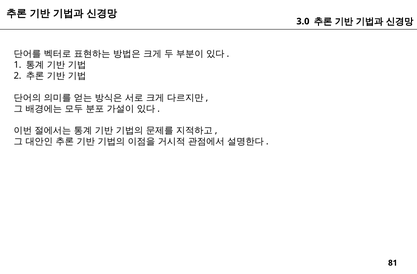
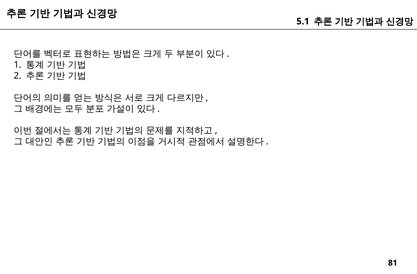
3.0: 3.0 -> 5.1
